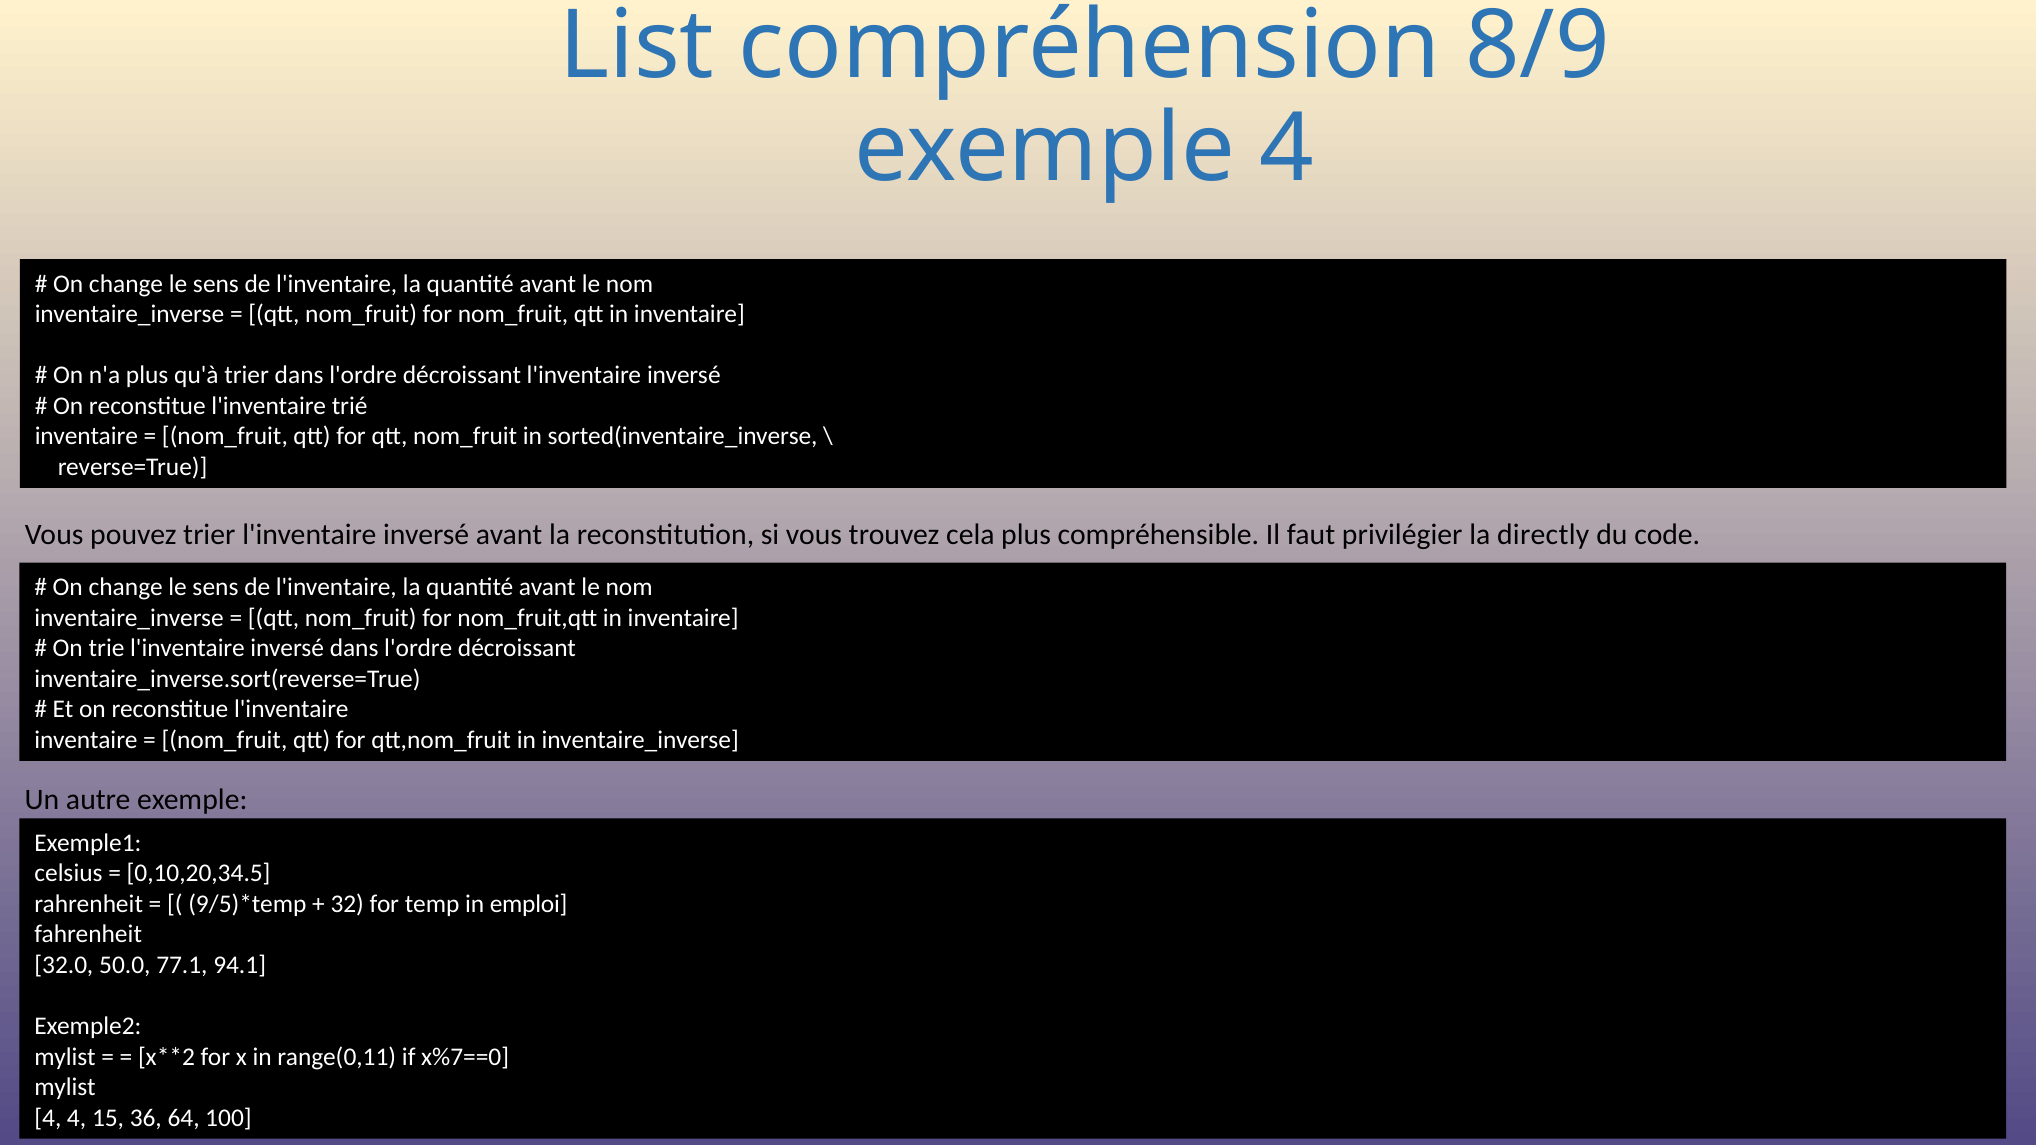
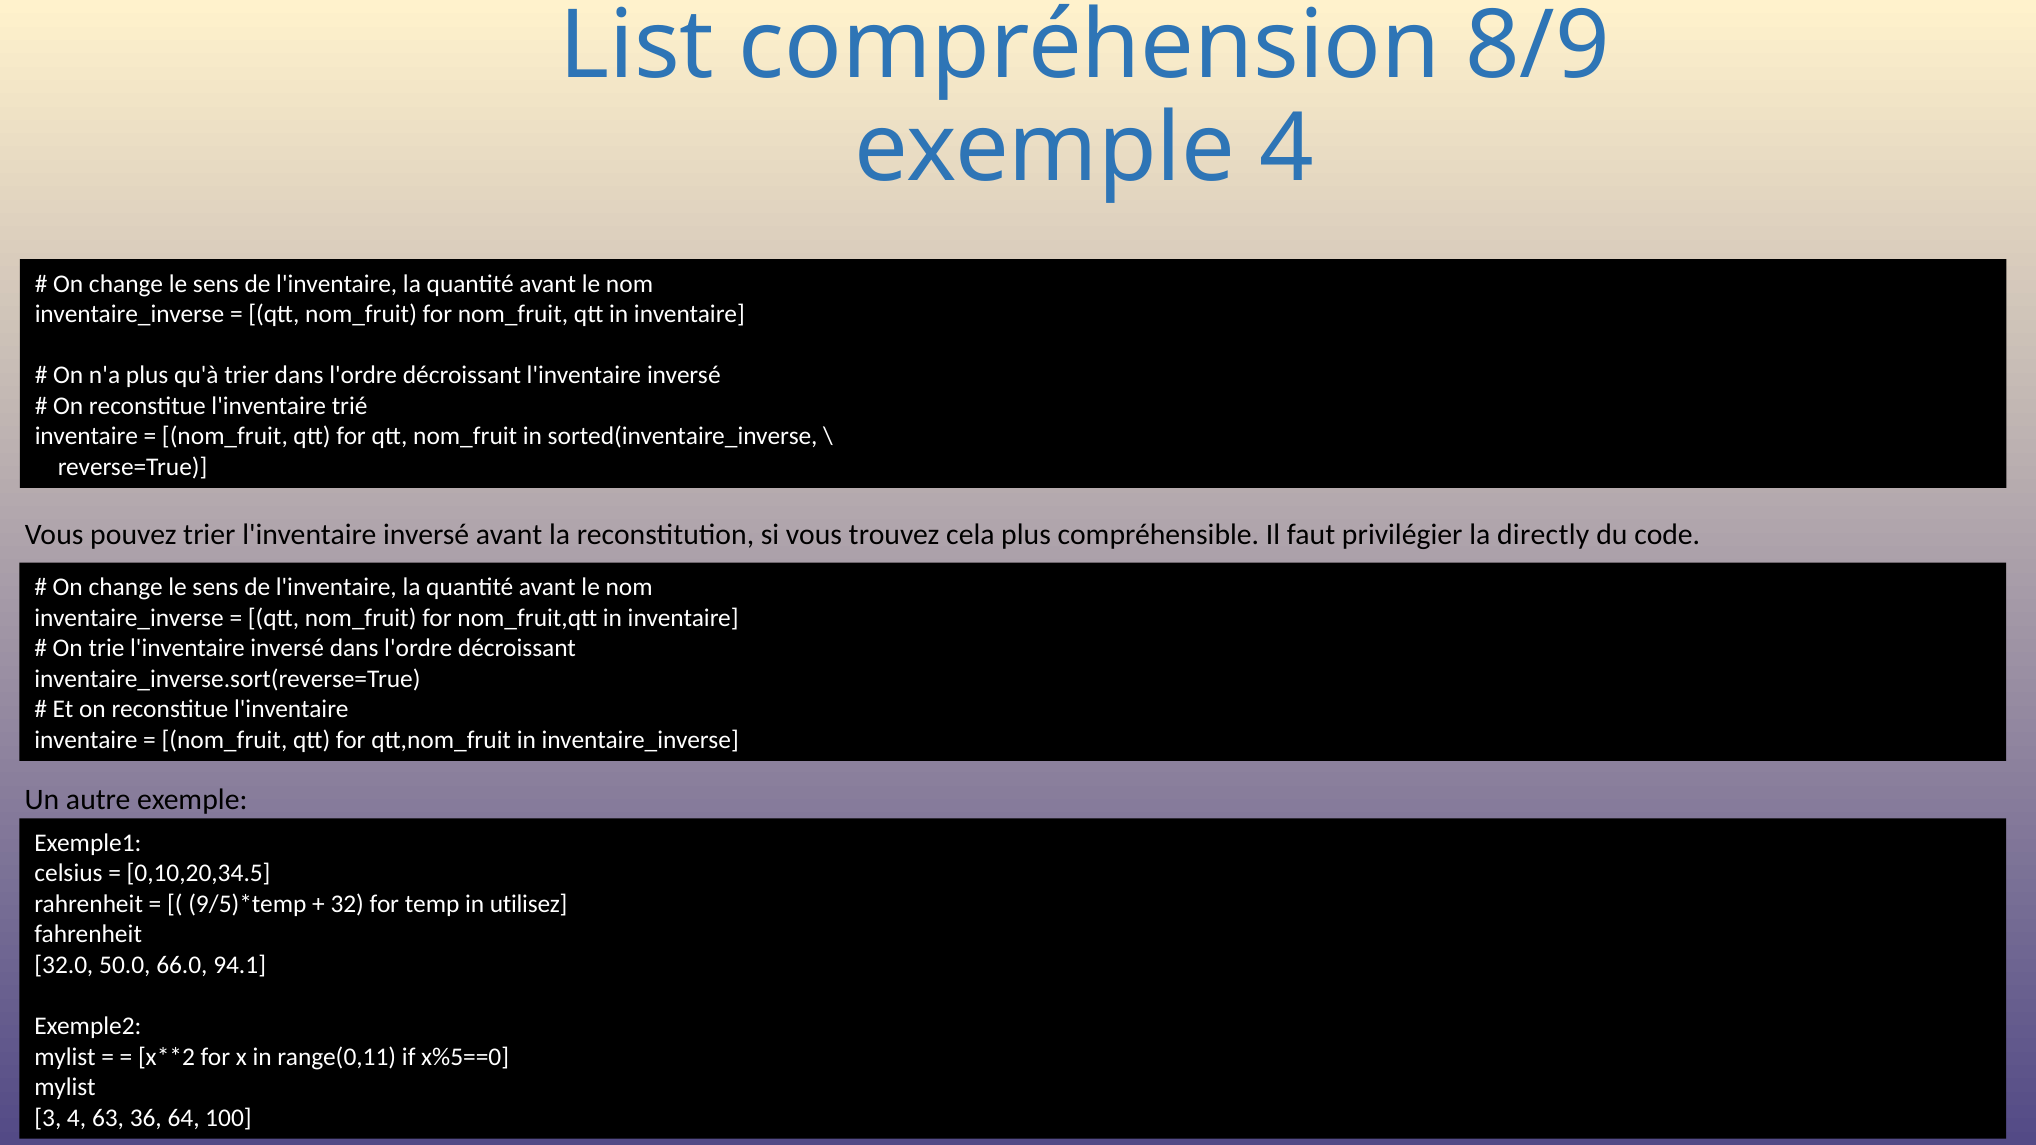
emploi: emploi -> utilisez
77.1: 77.1 -> 66.0
x%7==0: x%7==0 -> x%5==0
4 at (48, 1118): 4 -> 3
15: 15 -> 63
